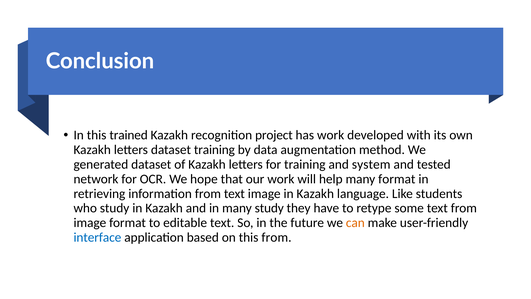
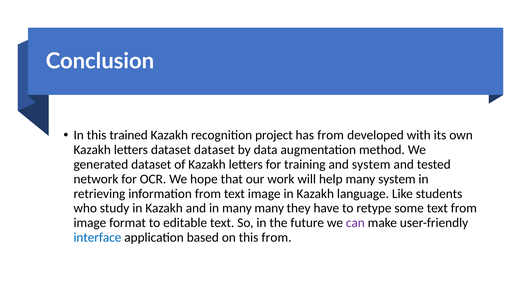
has work: work -> from
dataset training: training -> dataset
many format: format -> system
many study: study -> many
can colour: orange -> purple
